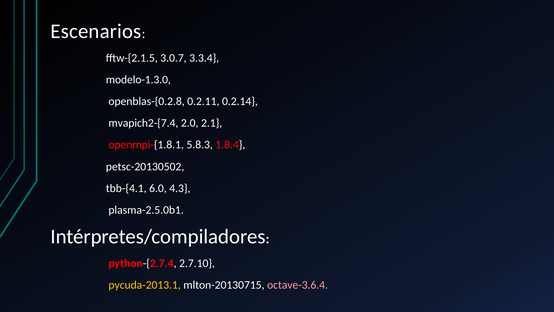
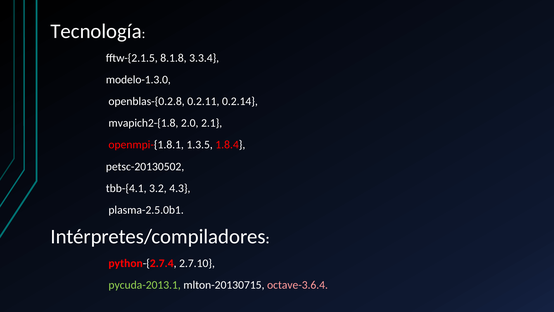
Escenarios: Escenarios -> Tecnología
3.0.7: 3.0.7 -> 8.1.8
mvapich2-{7.4: mvapich2-{7.4 -> mvapich2-{1.8
5.8.3: 5.8.3 -> 1.3.5
6.0: 6.0 -> 3.2
pycuda-2013.1 colour: yellow -> light green
